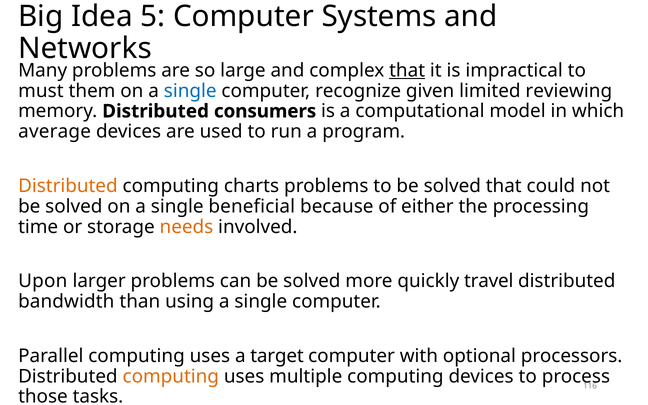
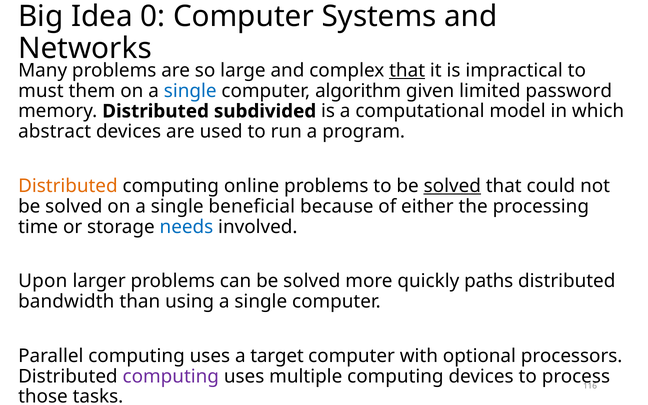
5: 5 -> 0
recognize: recognize -> algorithm
reviewing: reviewing -> password
consumers: consumers -> subdivided
average: average -> abstract
charts: charts -> online
solved at (452, 186) underline: none -> present
needs colour: orange -> blue
travel: travel -> paths
computing at (171, 376) colour: orange -> purple
